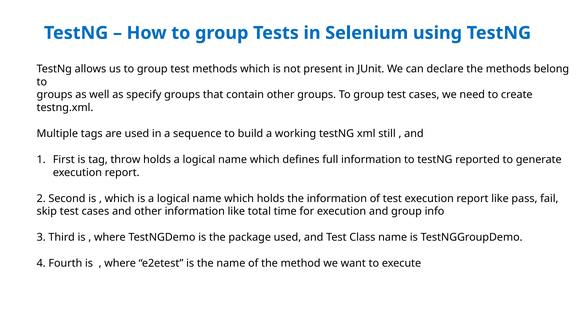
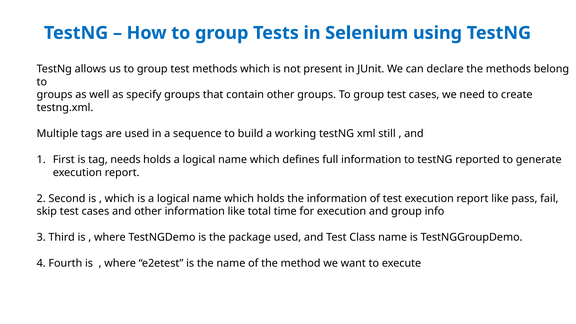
throw: throw -> needs
